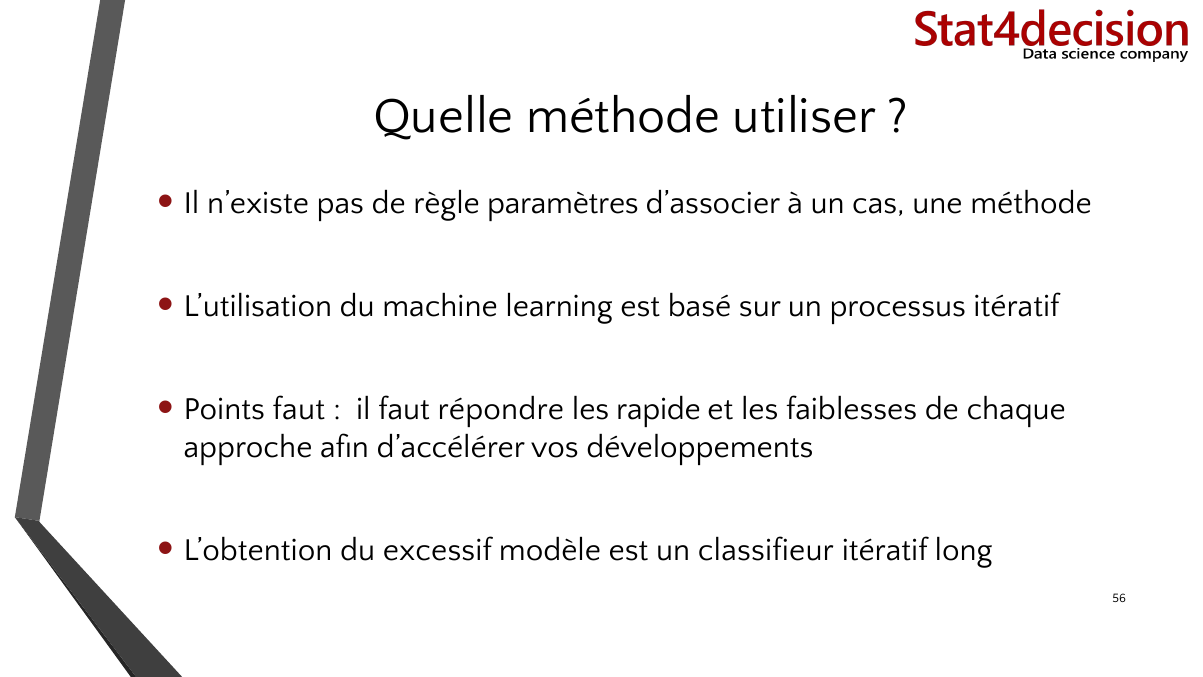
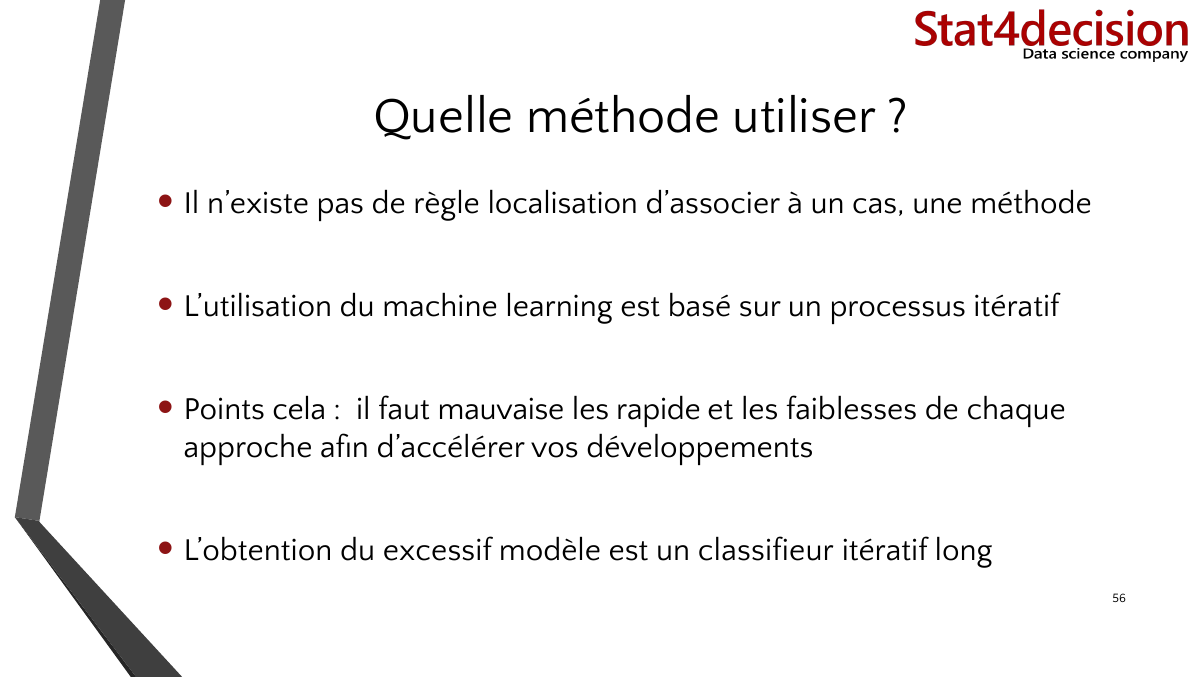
paramètres: paramètres -> localisation
Points faut: faut -> cela
répondre: répondre -> mauvaise
